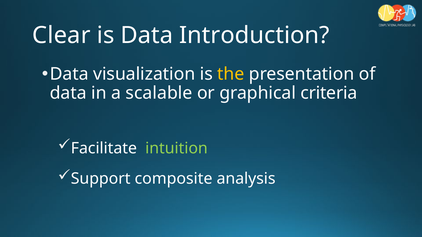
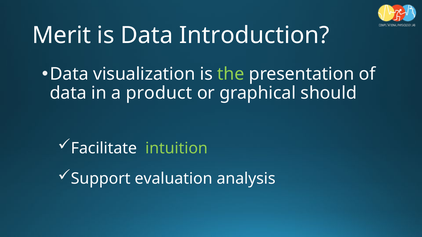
Clear: Clear -> Merit
the colour: yellow -> light green
scalable: scalable -> product
criteria: criteria -> should
composite: composite -> evaluation
